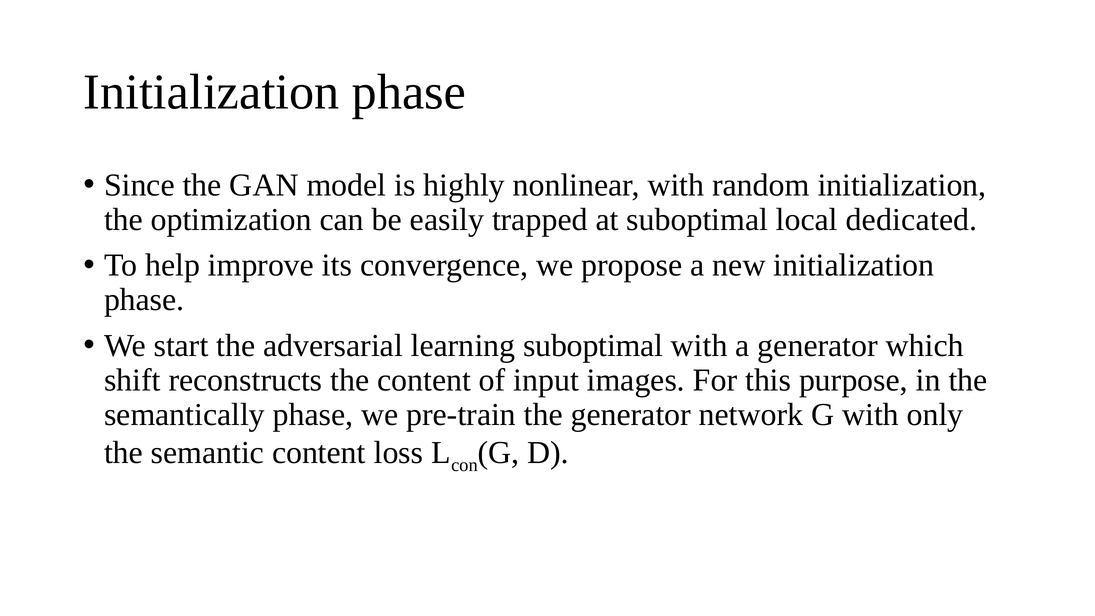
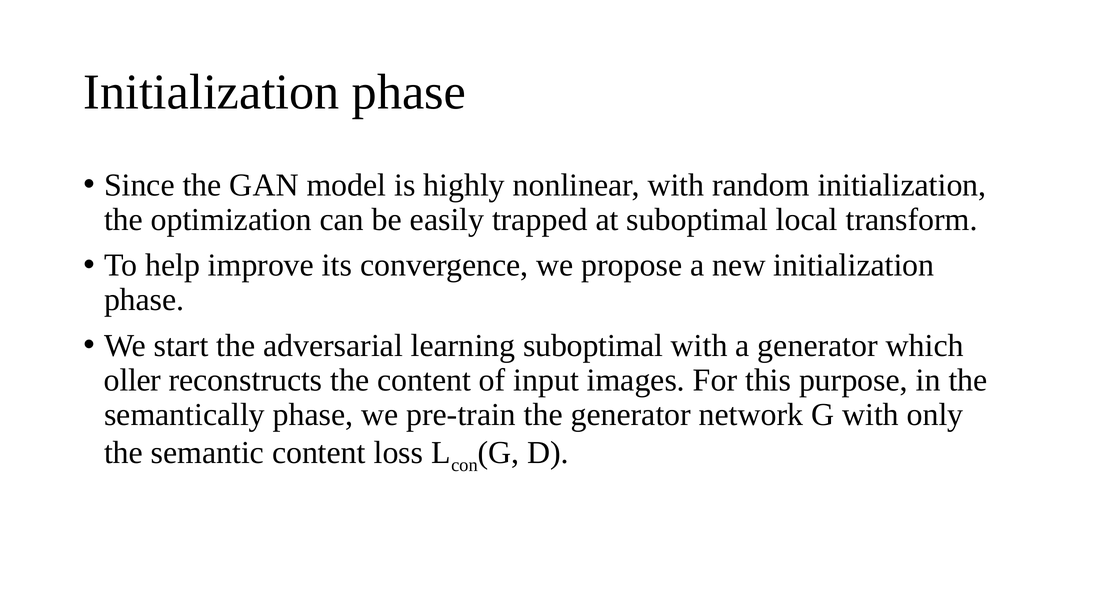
dedicated: dedicated -> transform
shift: shift -> oller
